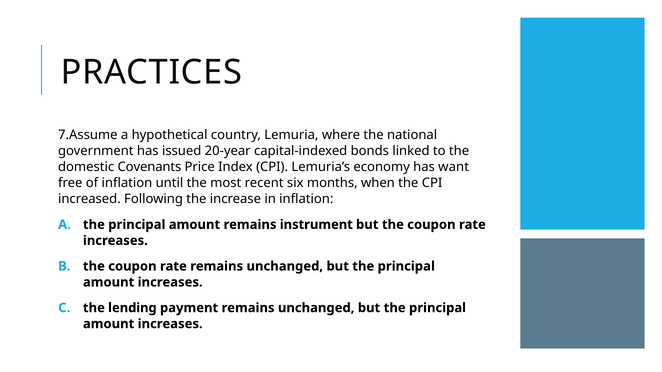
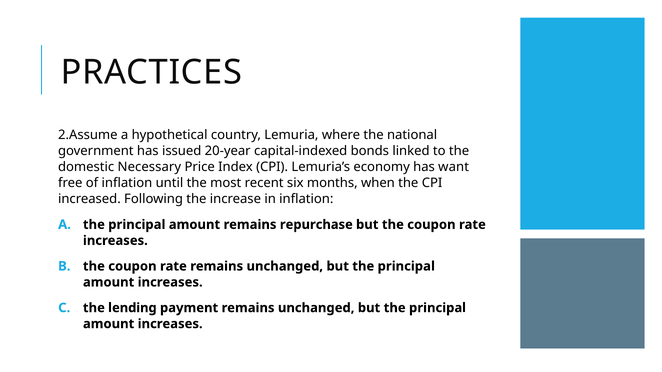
7.Assume: 7.Assume -> 2.Assume
Covenants: Covenants -> Necessary
instrument: instrument -> repurchase
